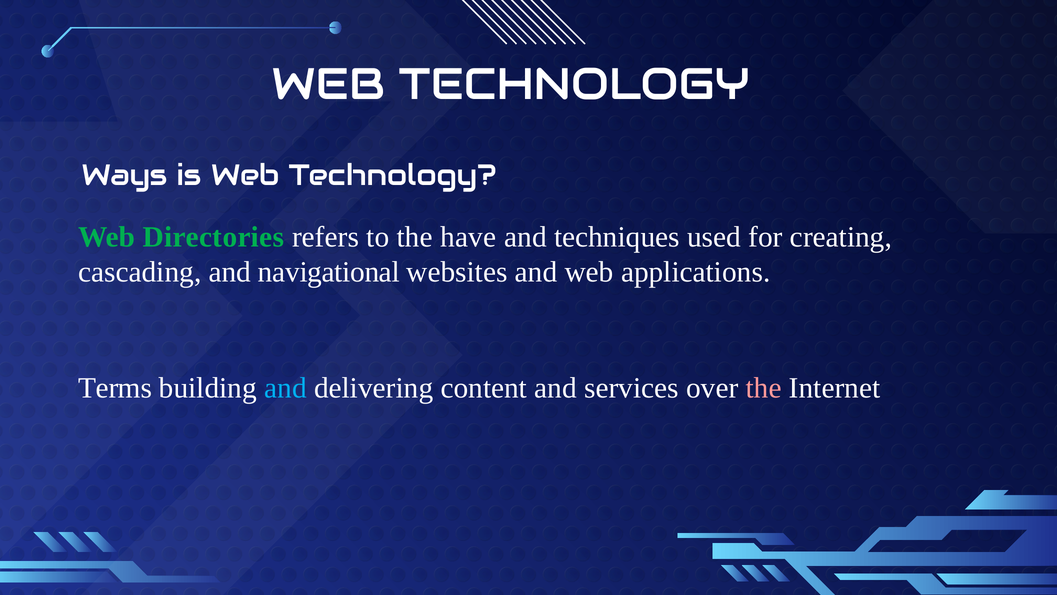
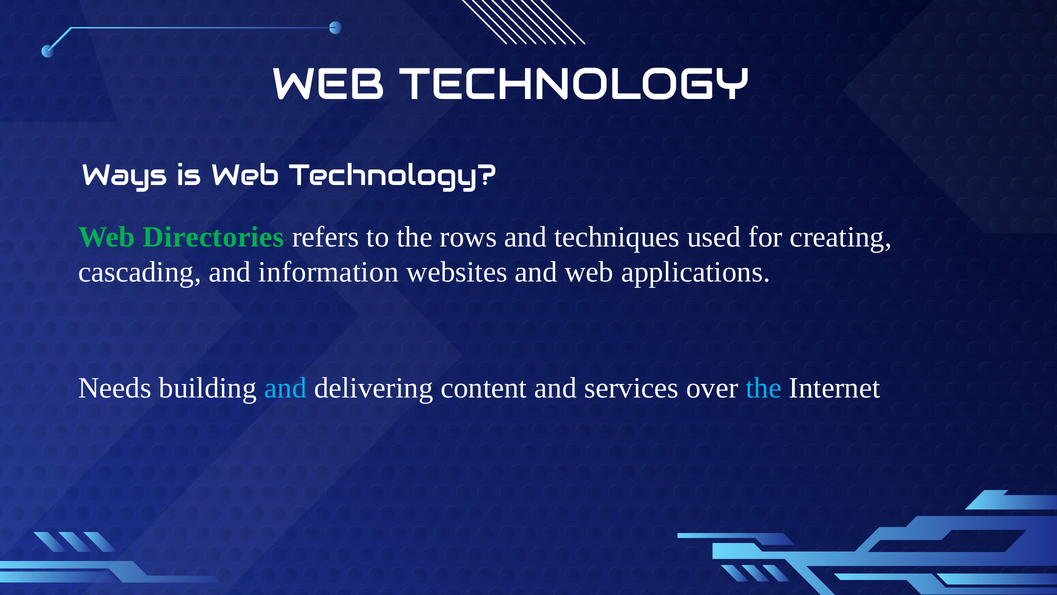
have: have -> rows
navigational: navigational -> information
Terms: Terms -> Needs
the at (764, 388) colour: pink -> light blue
